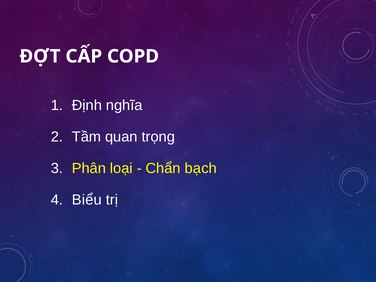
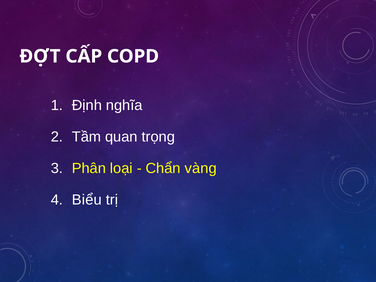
bạch: bạch -> vàng
